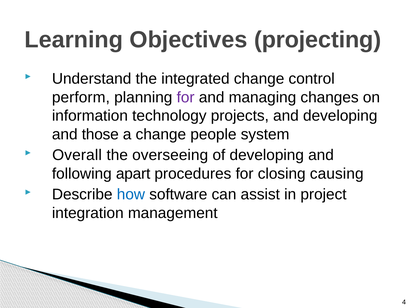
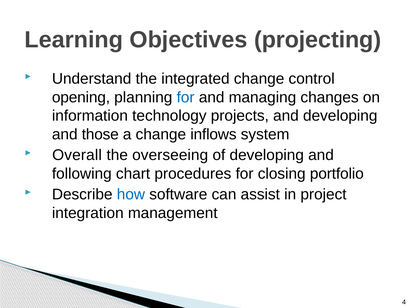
perform: perform -> opening
for at (186, 97) colour: purple -> blue
people: people -> inflows
apart: apart -> chart
causing: causing -> portfolio
